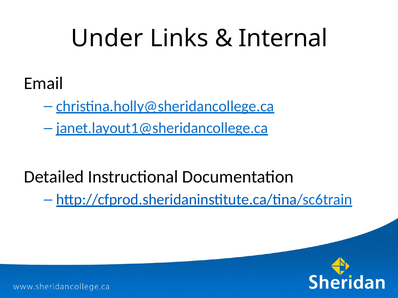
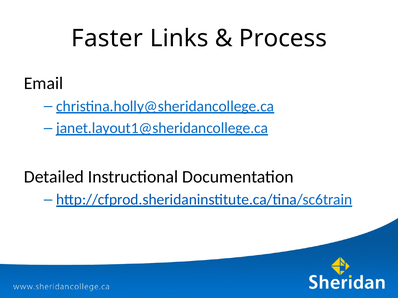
Under: Under -> Faster
Internal: Internal -> Process
